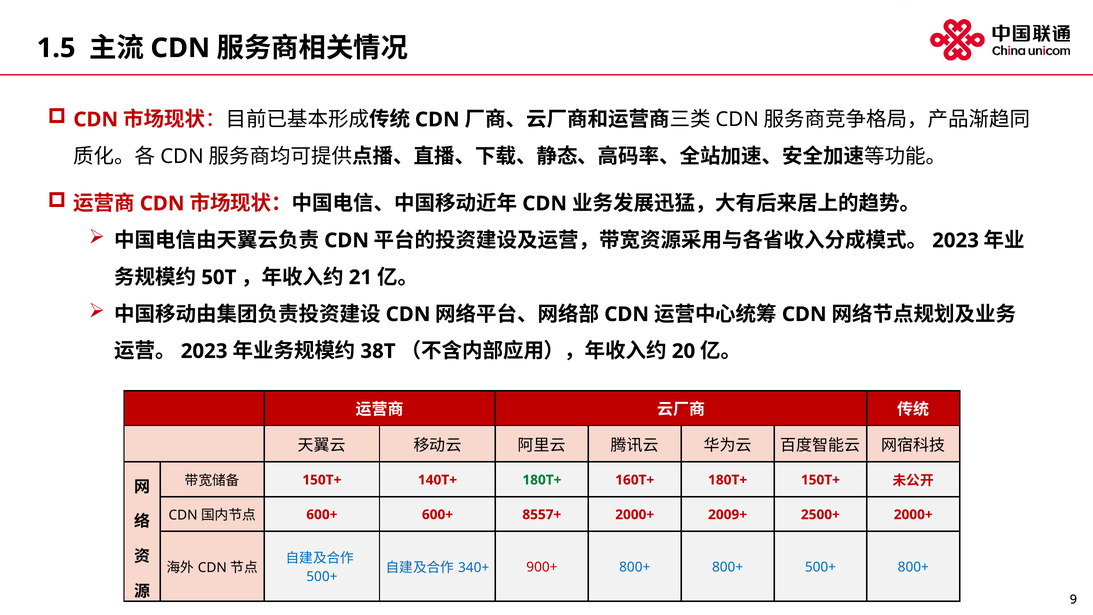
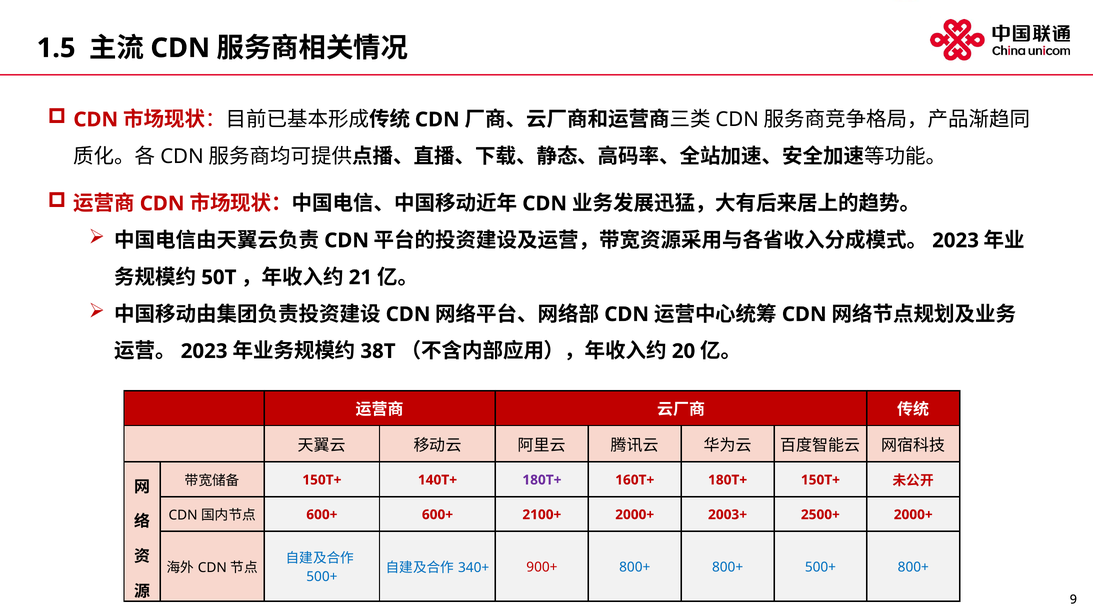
180T+ at (542, 480) colour: green -> purple
8557+: 8557+ -> 2100+
2009+: 2009+ -> 2003+
